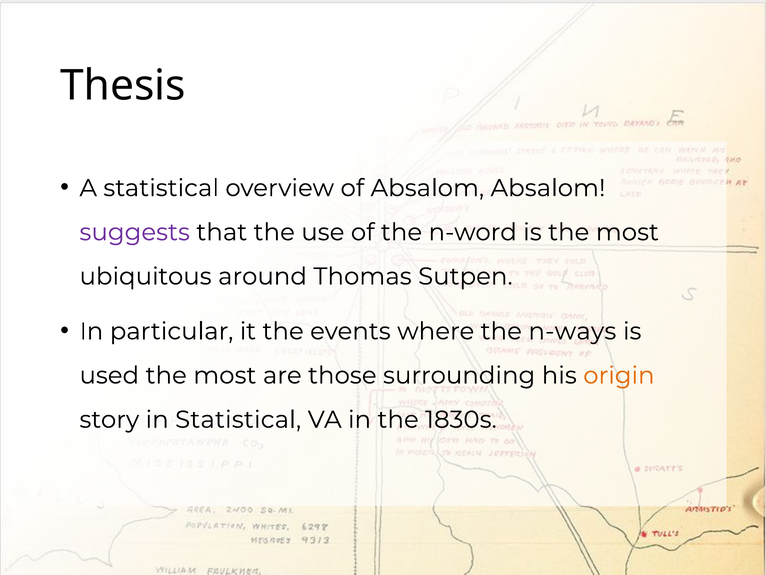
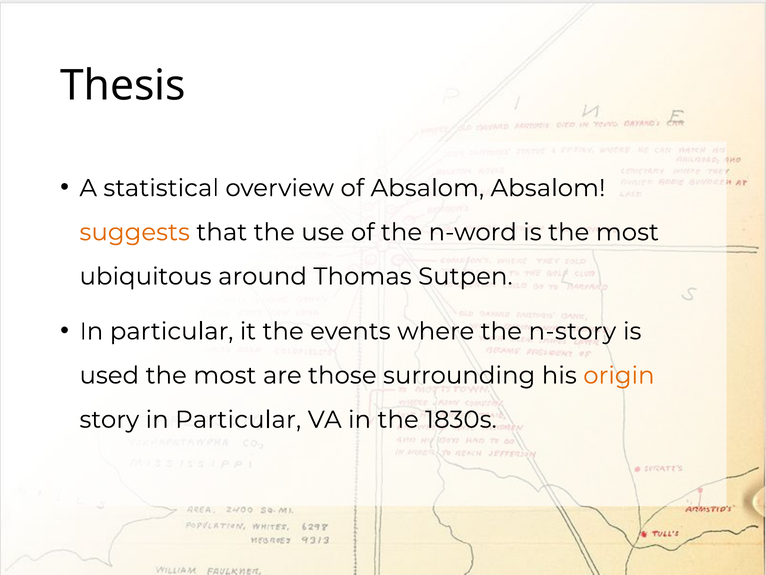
suggests colour: purple -> orange
n-ways: n-ways -> n-story
story in Statistical: Statistical -> Particular
